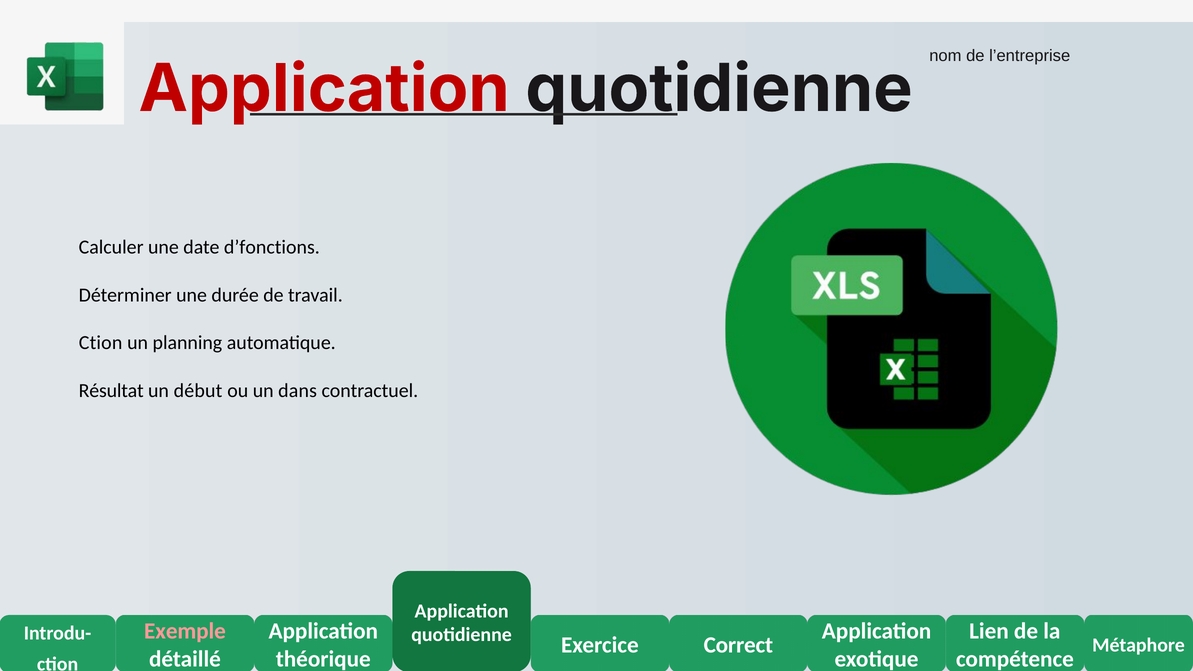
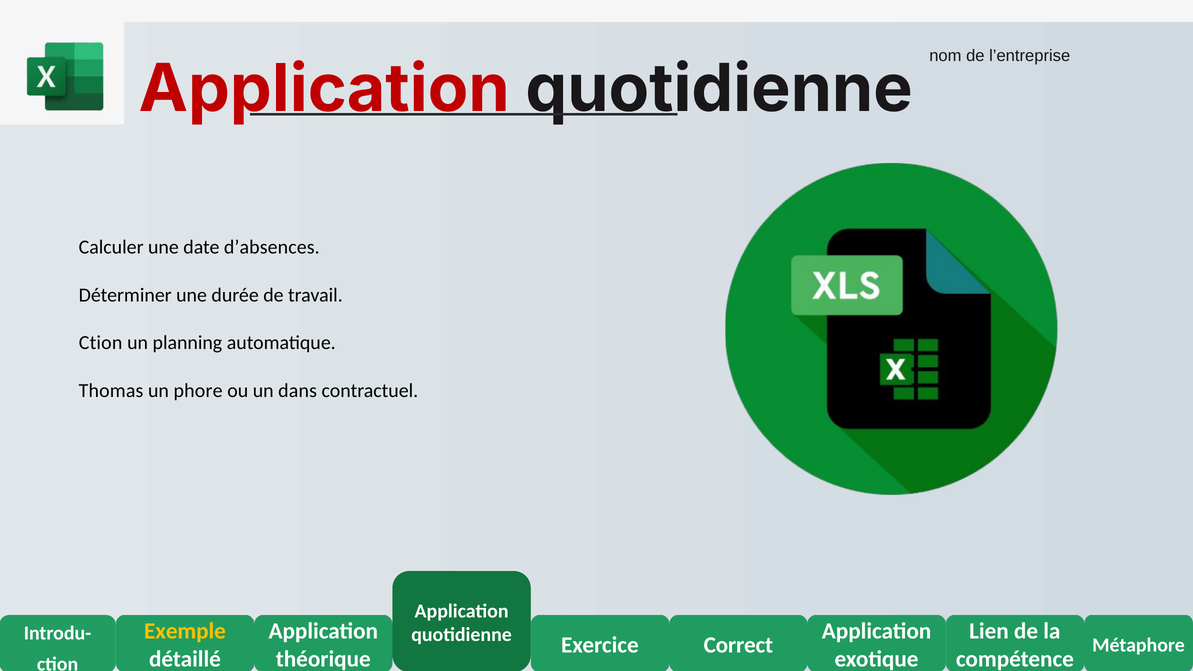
d’fonctions: d’fonctions -> d’absences
Résultat: Résultat -> Thomas
début: début -> phore
Exemple colour: pink -> yellow
